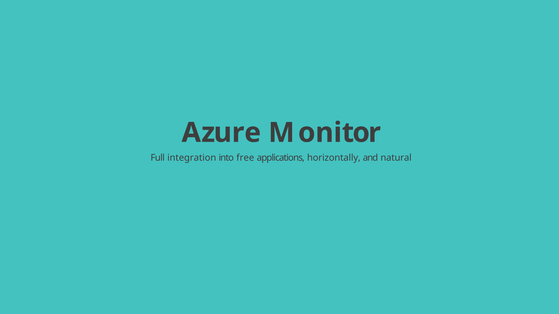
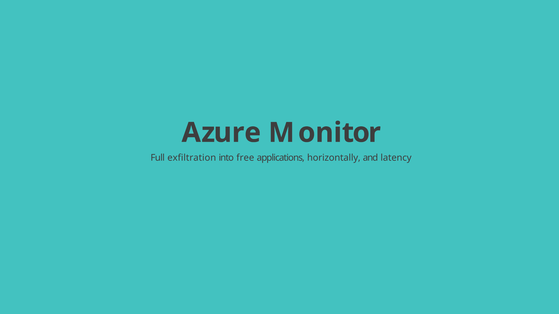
integration: integration -> exfiltration
natural: natural -> latency
